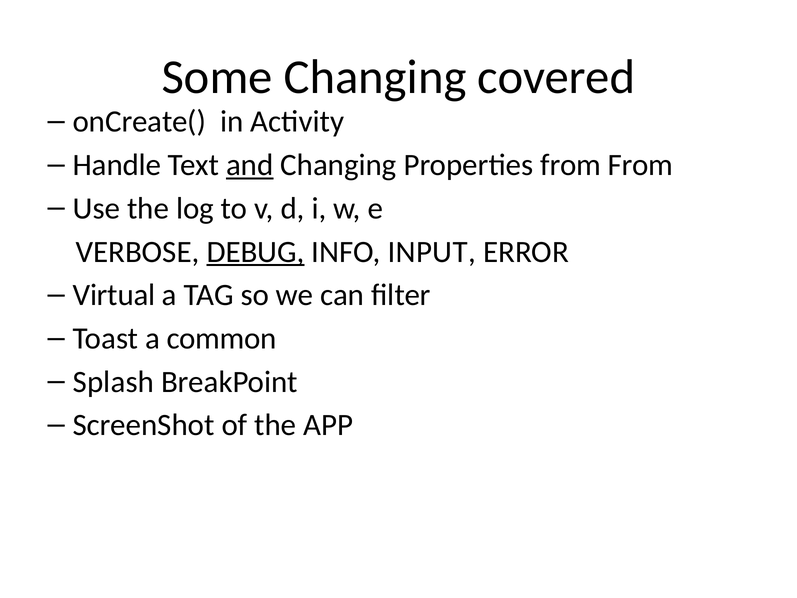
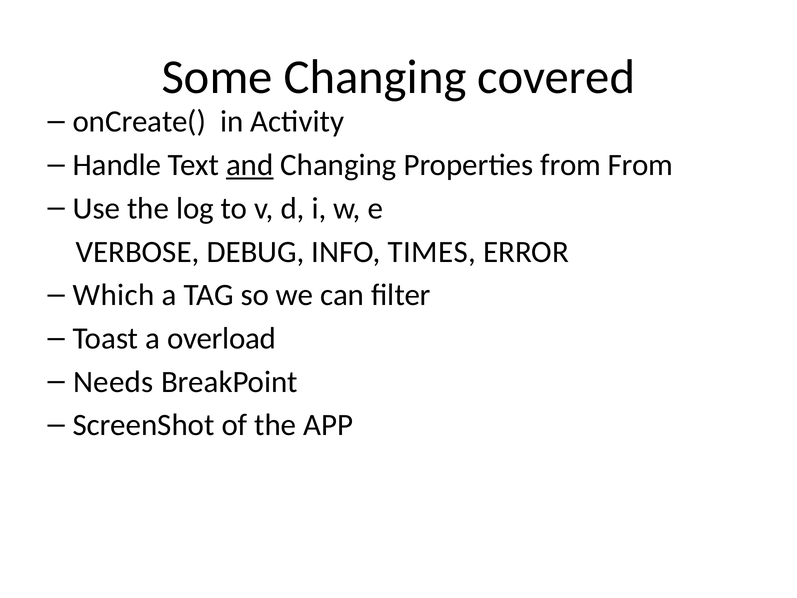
DEBUG underline: present -> none
INPUT: INPUT -> TIMES
Virtual: Virtual -> Which
common: common -> overload
Splash: Splash -> Needs
